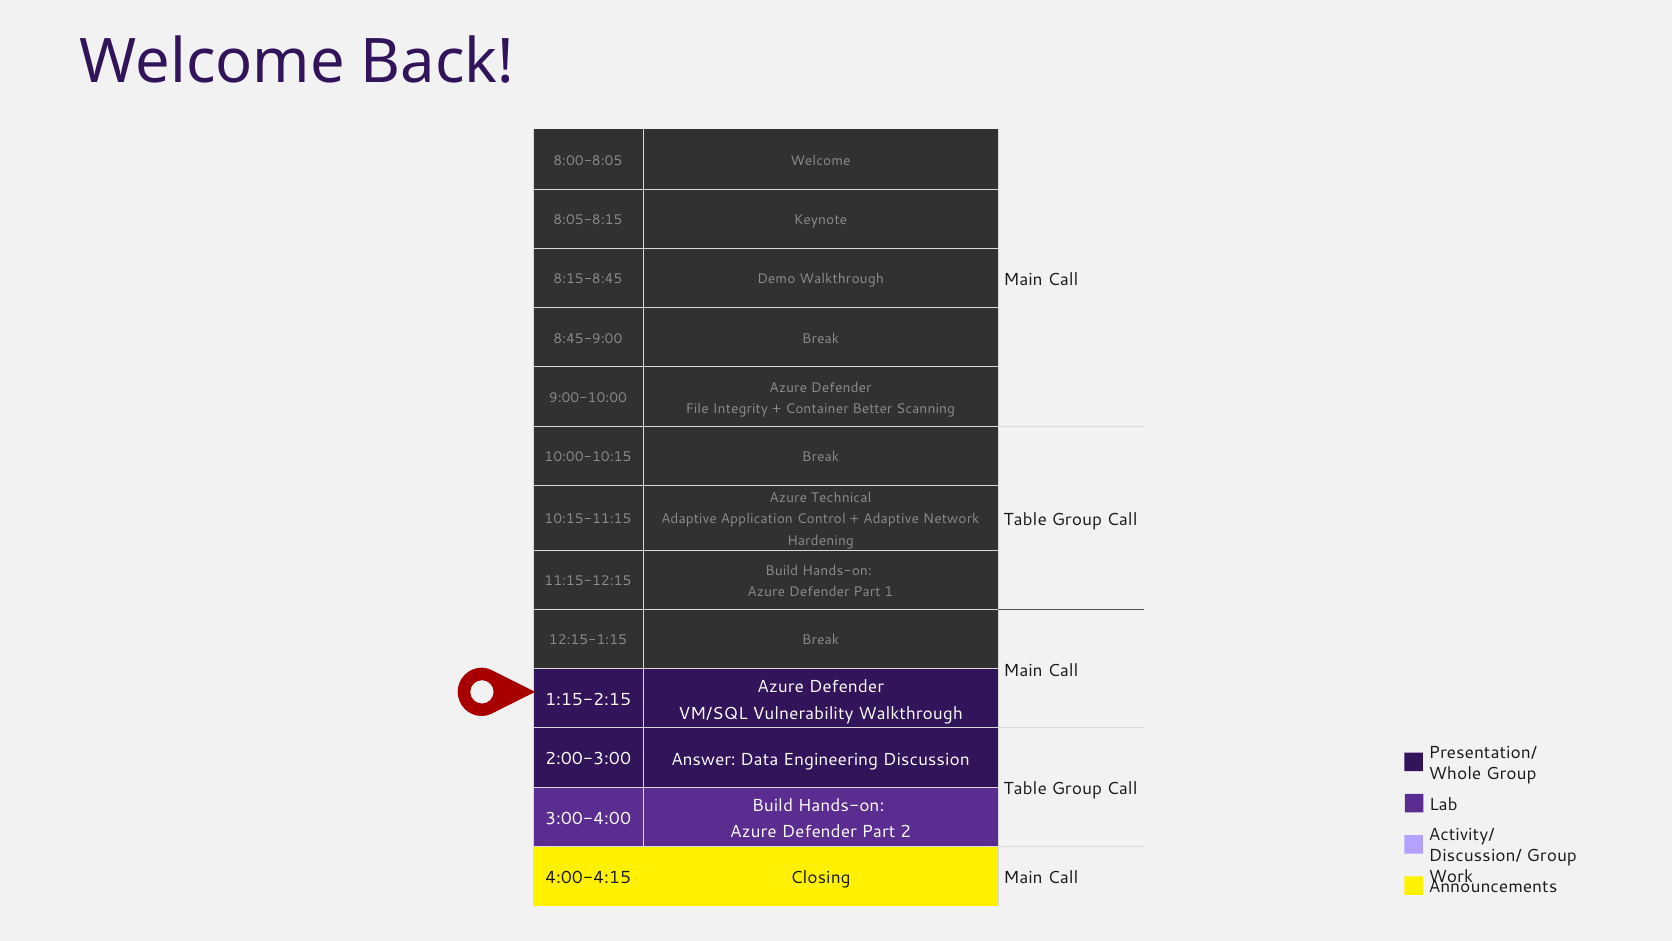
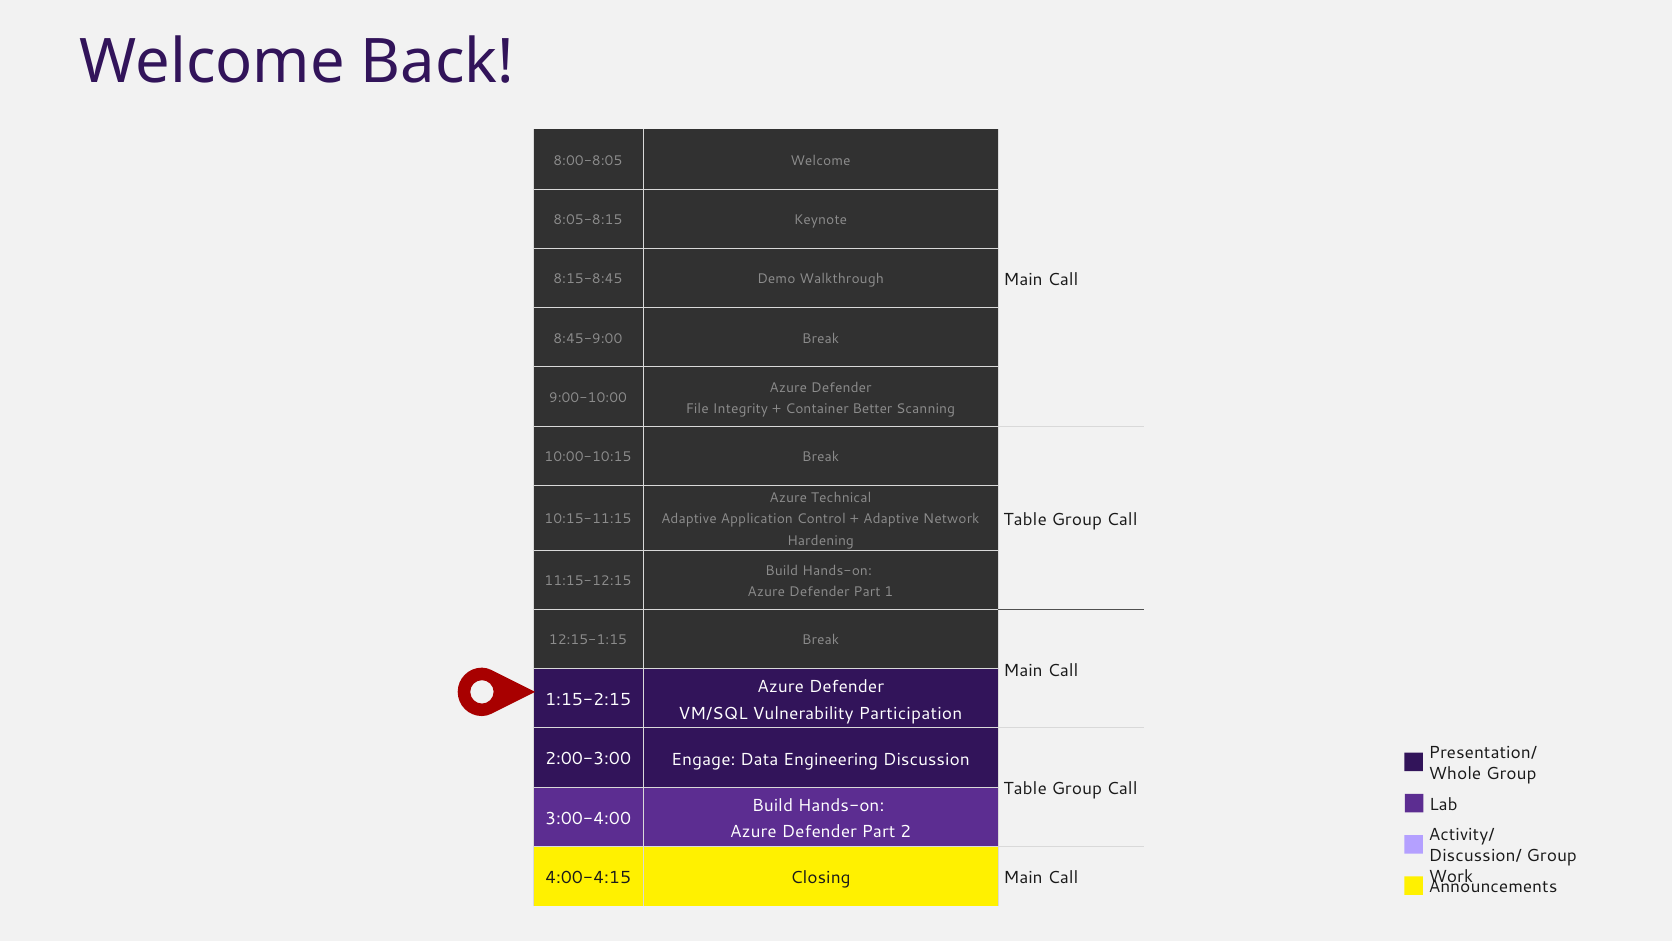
Vulnerability Walkthrough: Walkthrough -> Participation
Answer: Answer -> Engage
